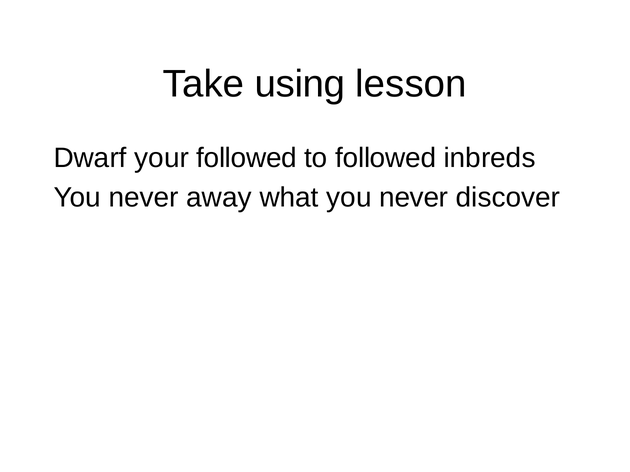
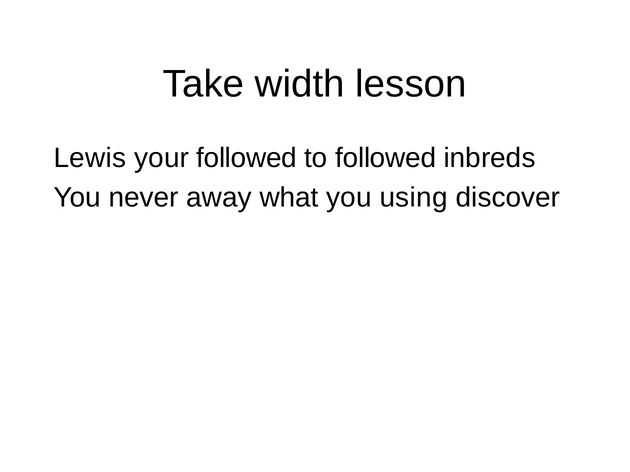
using: using -> width
Dwarf: Dwarf -> Lewis
what you never: never -> using
